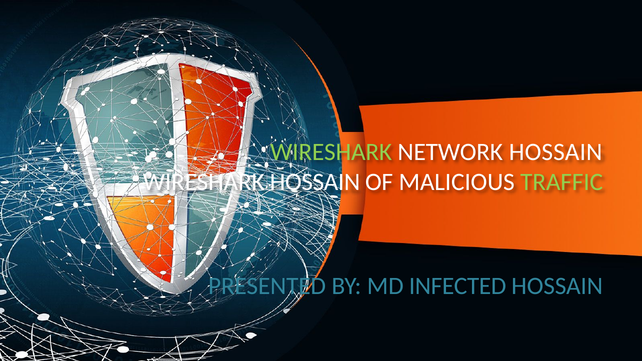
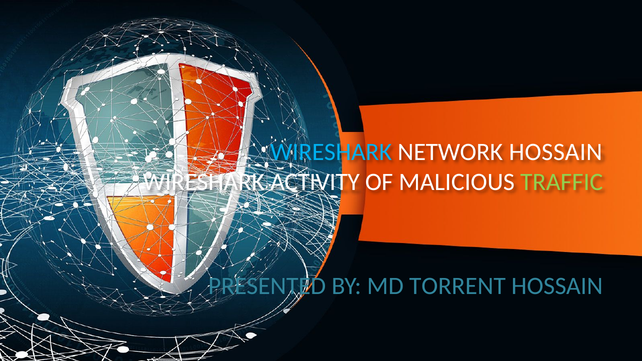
WIRESHARK at (331, 152) colour: light green -> light blue
WIRESHARK HOSSAIN: HOSSAIN -> ACTIVITY
INFECTED: INFECTED -> TORRENT
